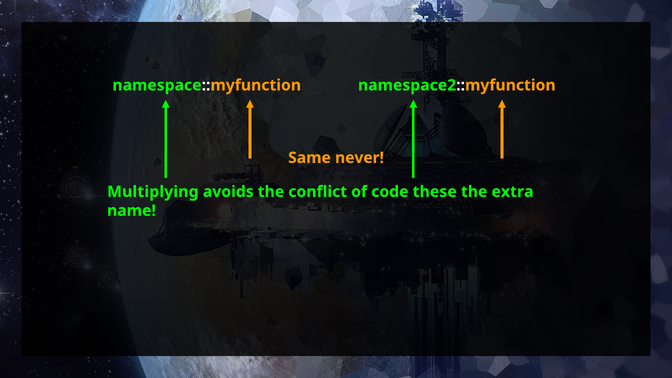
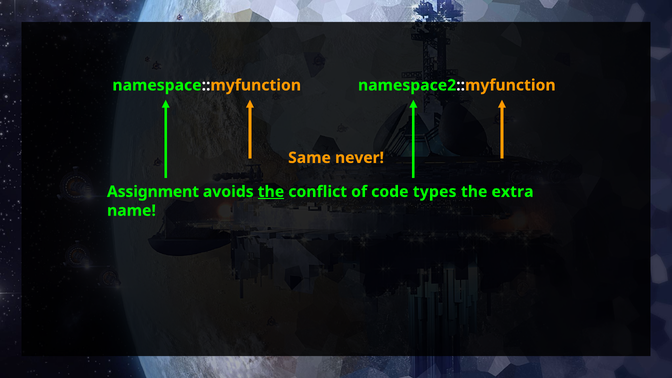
Multiplying: Multiplying -> Assignment
the at (271, 192) underline: none -> present
these: these -> types
